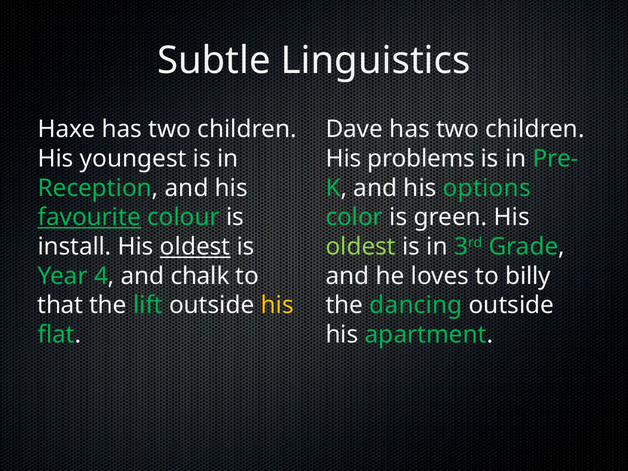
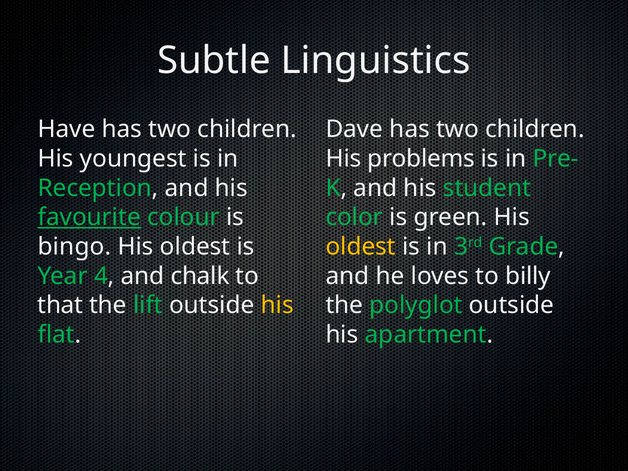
Haxe: Haxe -> Have
options: options -> student
install: install -> bingo
oldest at (195, 247) underline: present -> none
oldest at (361, 247) colour: light green -> yellow
dancing: dancing -> polyglot
